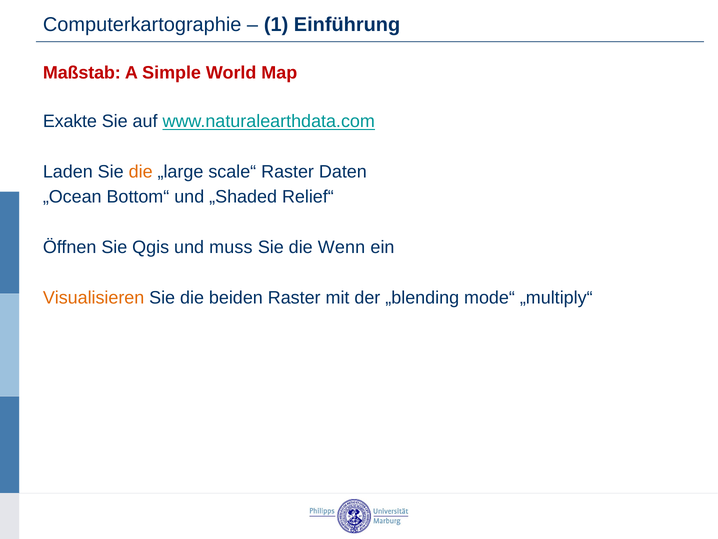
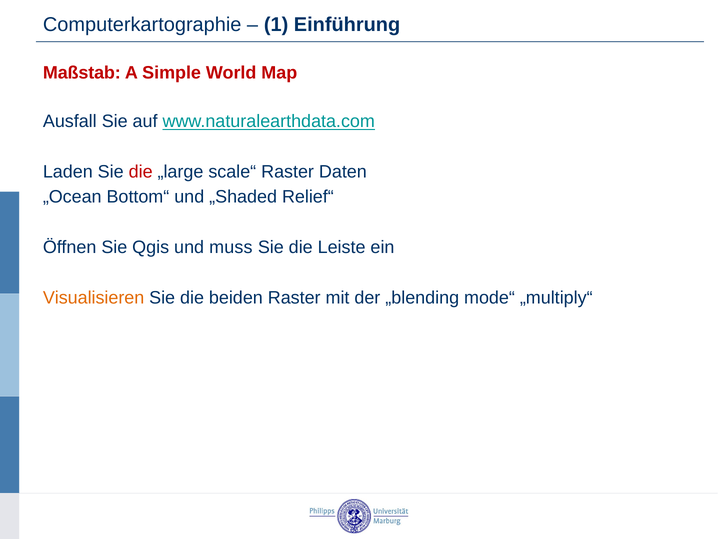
Exakte: Exakte -> Ausfall
die at (141, 172) colour: orange -> red
Wenn: Wenn -> Leiste
